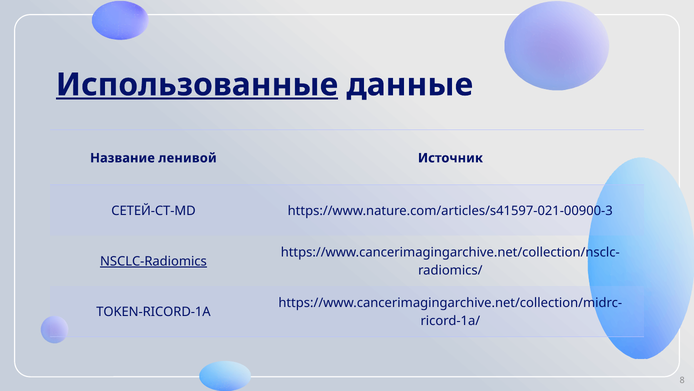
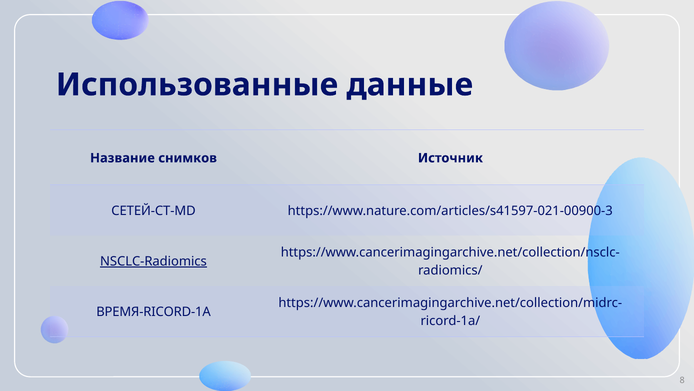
Использованные underline: present -> none
ленивой: ленивой -> снимков
TOKEN-RICORD-1A: TOKEN-RICORD-1A -> ВРЕМЯ-RICORD-1A
